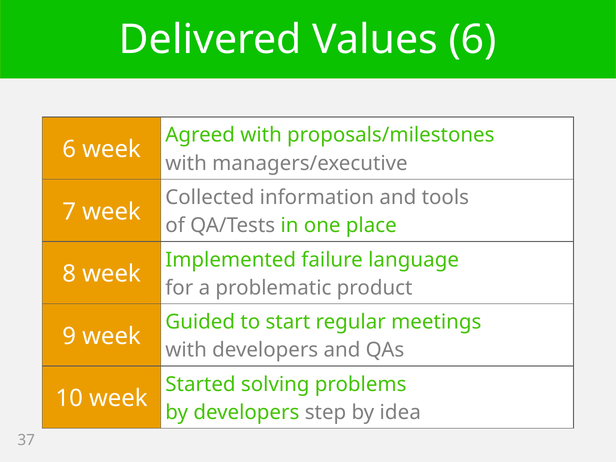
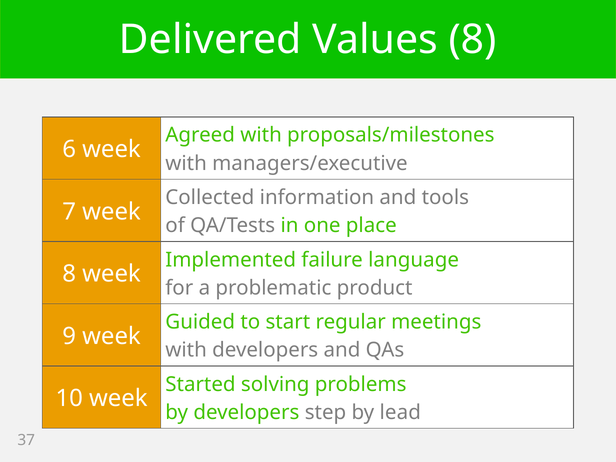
Values 6: 6 -> 8
idea: idea -> lead
